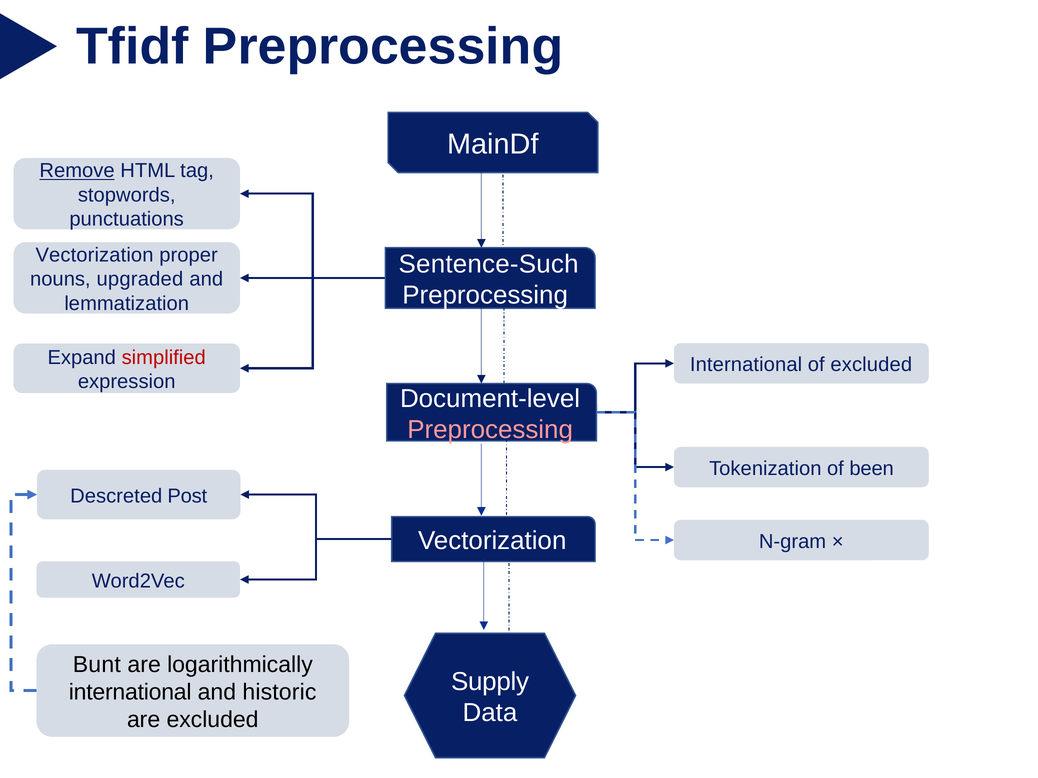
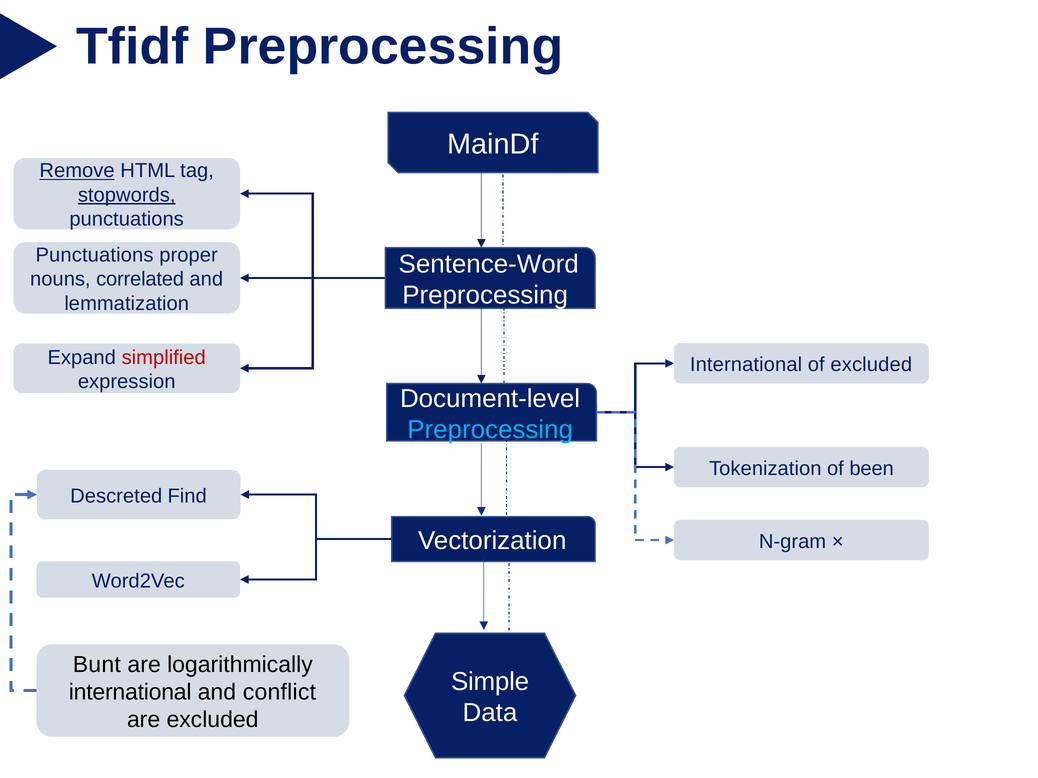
stopwords underline: none -> present
Vectorization at (95, 255): Vectorization -> Punctuations
Sentence-Such: Sentence-Such -> Sentence-Word
upgraded: upgraded -> correlated
Preprocessing at (490, 430) colour: pink -> light blue
Post: Post -> Find
Supply: Supply -> Simple
historic: historic -> conflict
